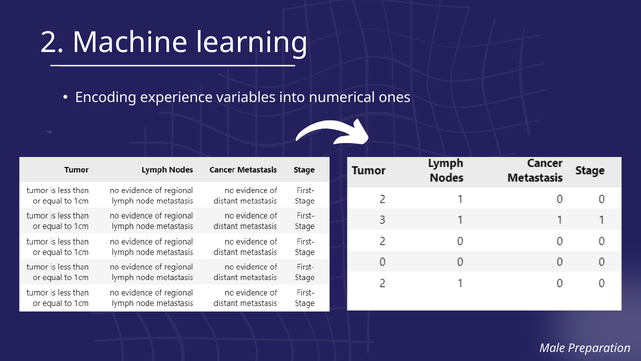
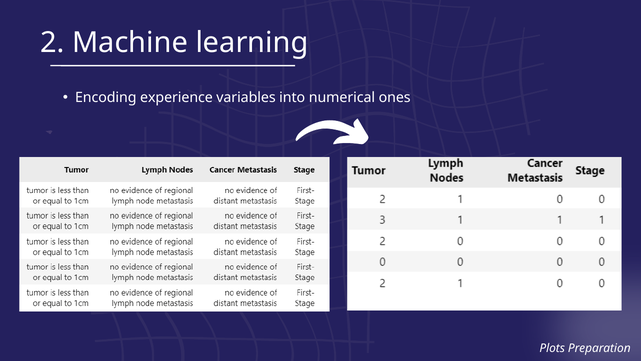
Male: Male -> Plots
